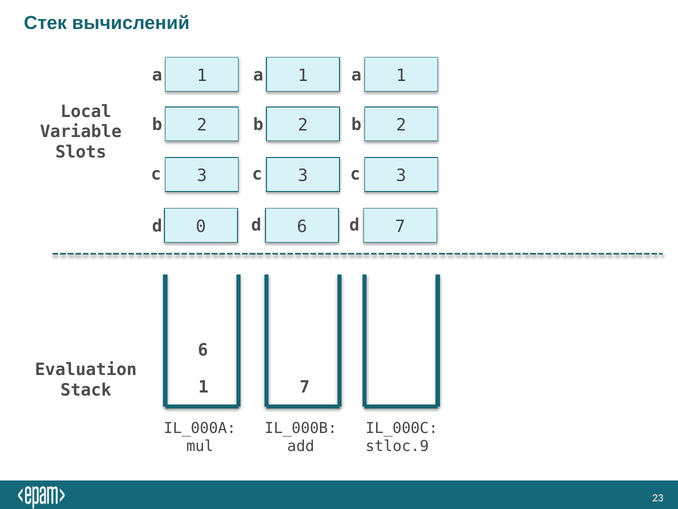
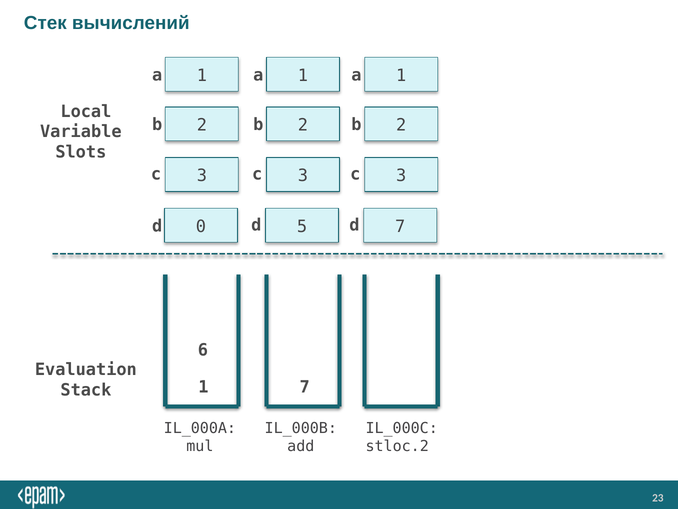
0 6: 6 -> 5
stloc.9: stloc.9 -> stloc.2
